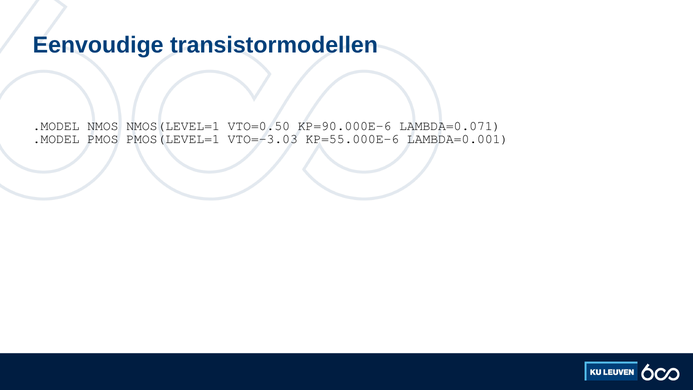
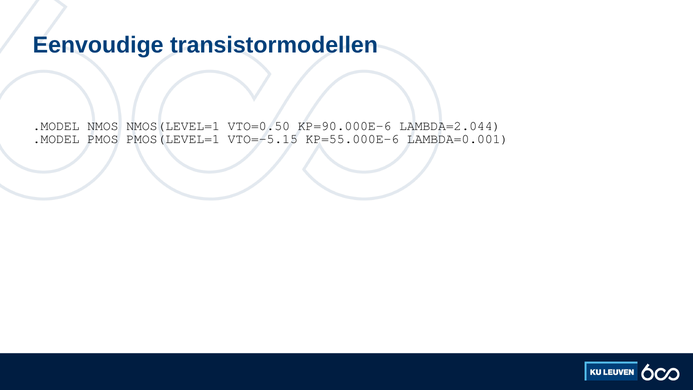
LAMBDA=0.071: LAMBDA=0.071 -> LAMBDA=2.044
VTO=-3.03: VTO=-3.03 -> VTO=-5.15
